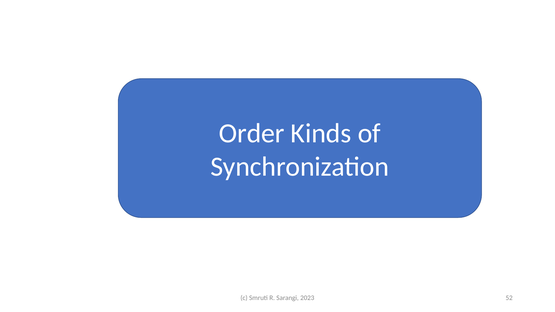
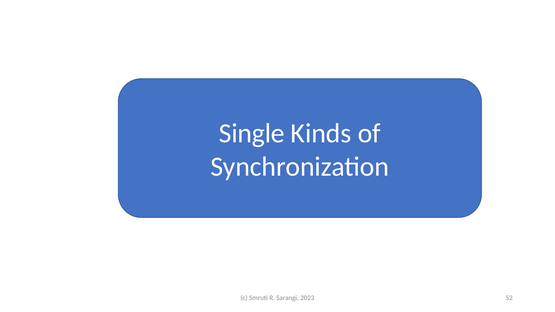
Order: Order -> Single
